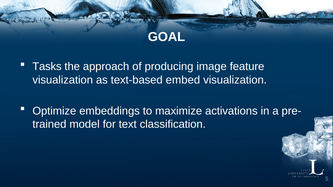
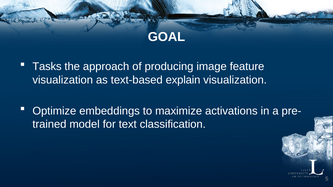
embed: embed -> explain
